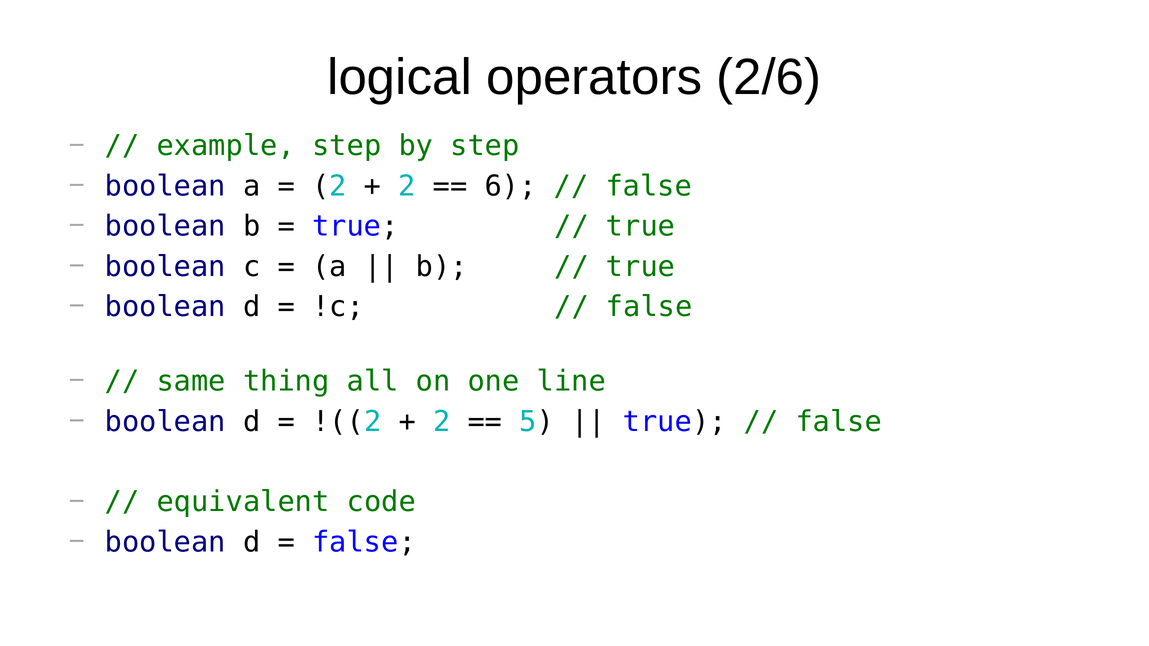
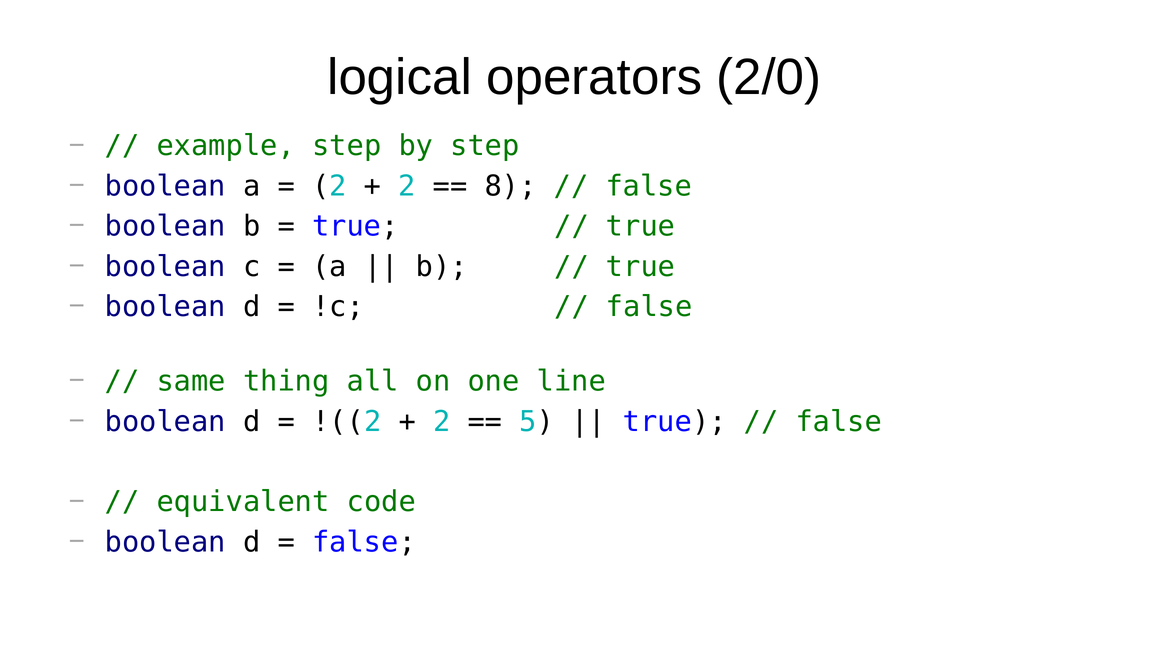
2/6: 2/6 -> 2/0
6: 6 -> 8
